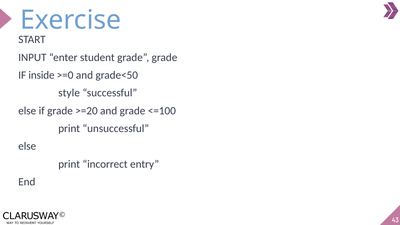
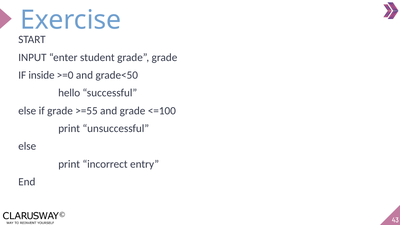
style: style -> hello
>=20: >=20 -> >=55
